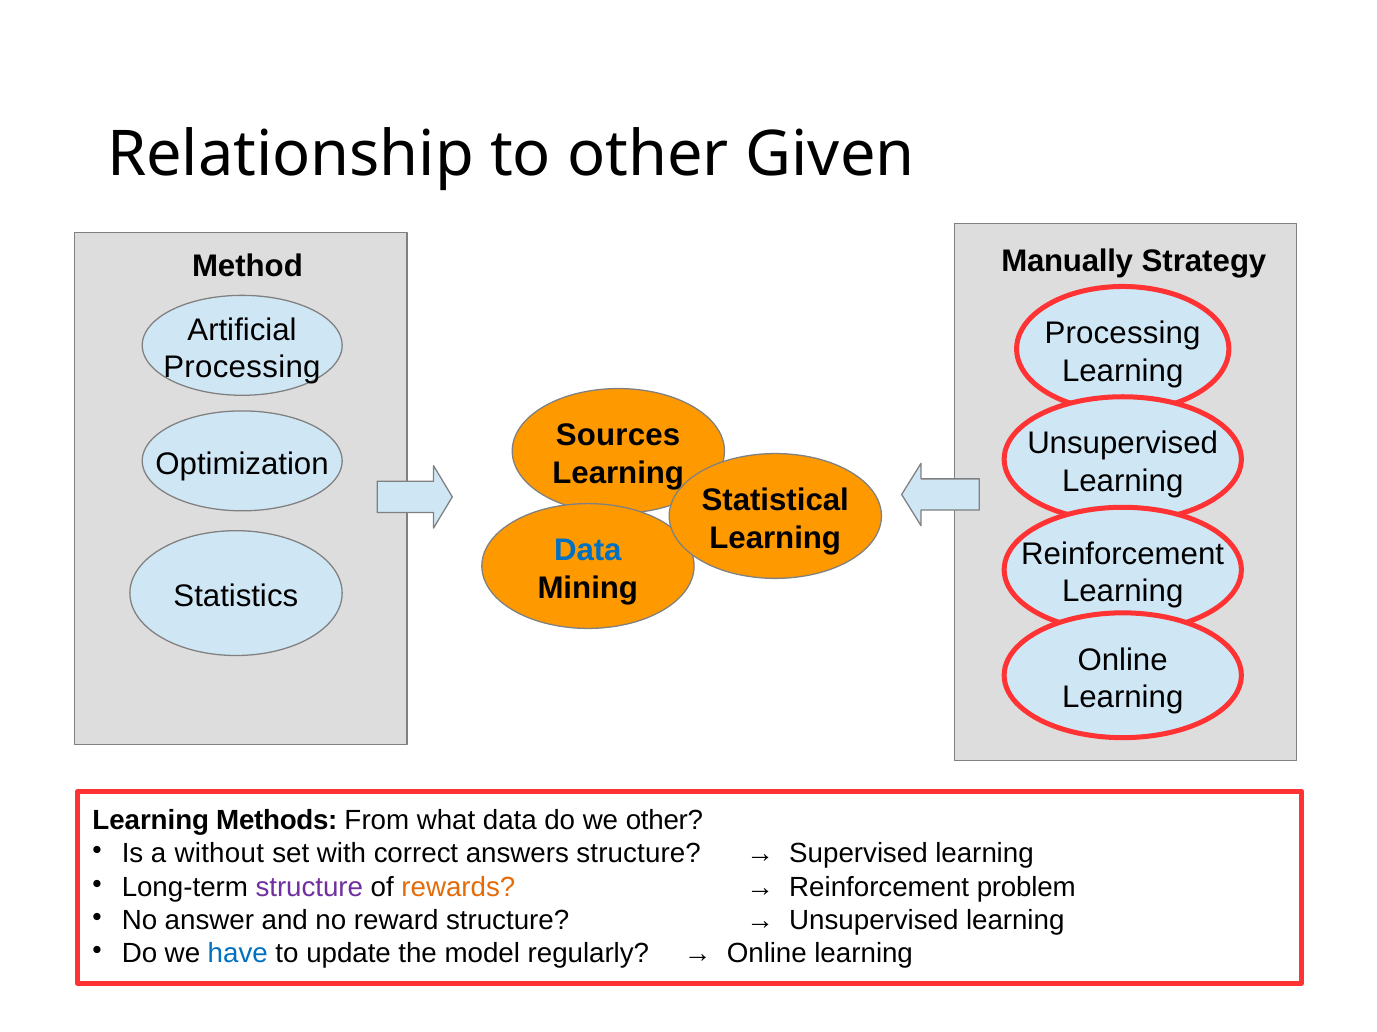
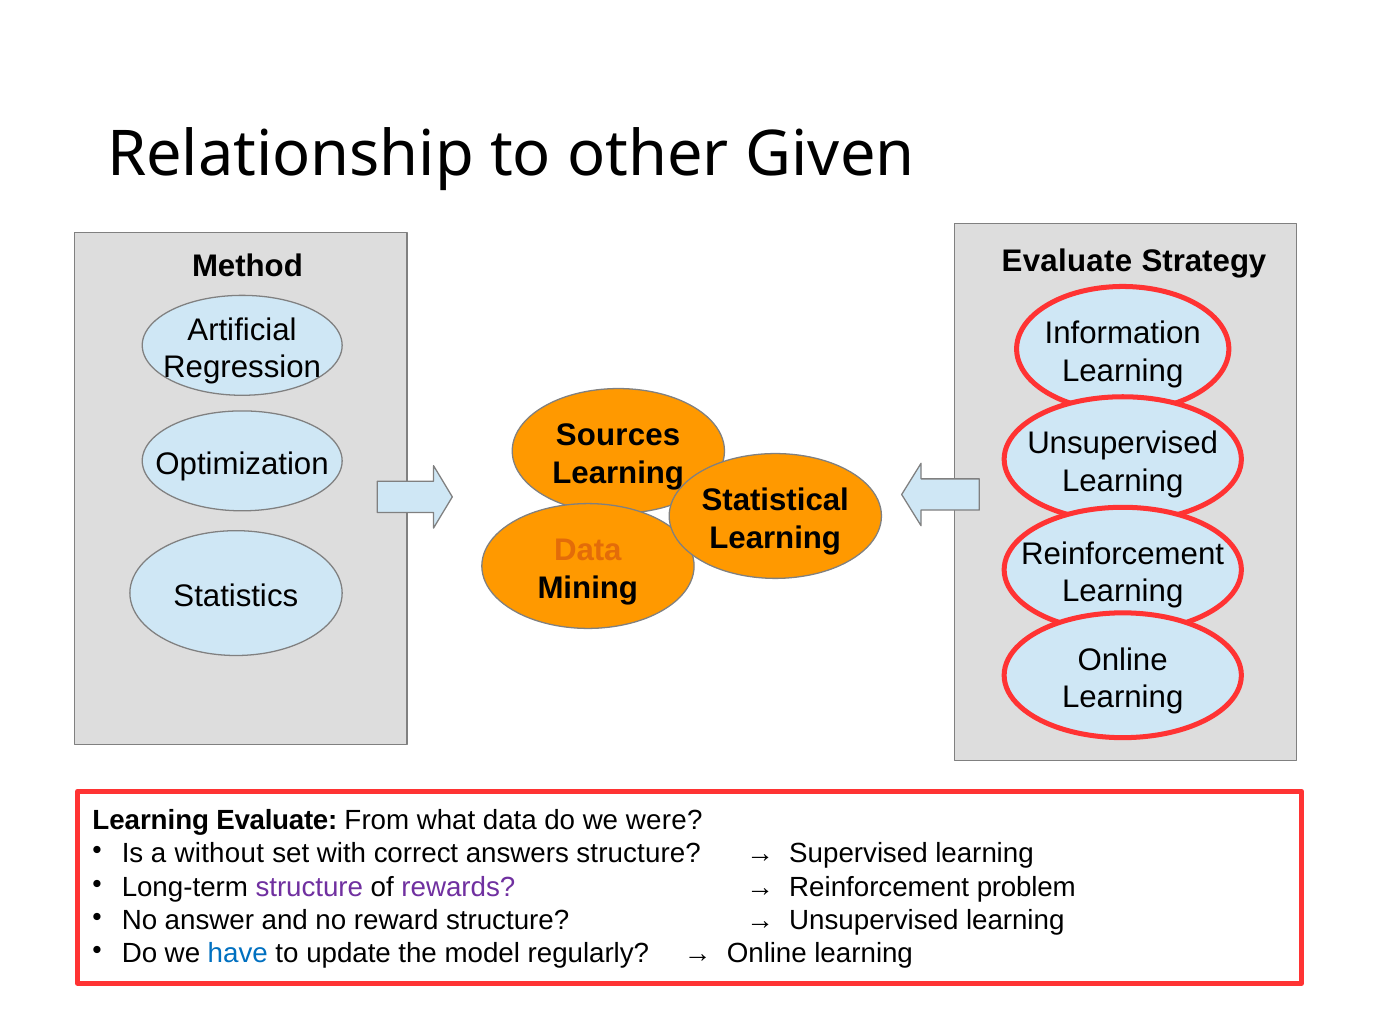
Manually at (1067, 262): Manually -> Evaluate
Processing at (1123, 334): Processing -> Information
Processing at (242, 368): Processing -> Regression
Data at (588, 551) colour: blue -> orange
Methods at (277, 821): Methods -> Evaluate
we other: other -> were
rewards colour: orange -> purple
